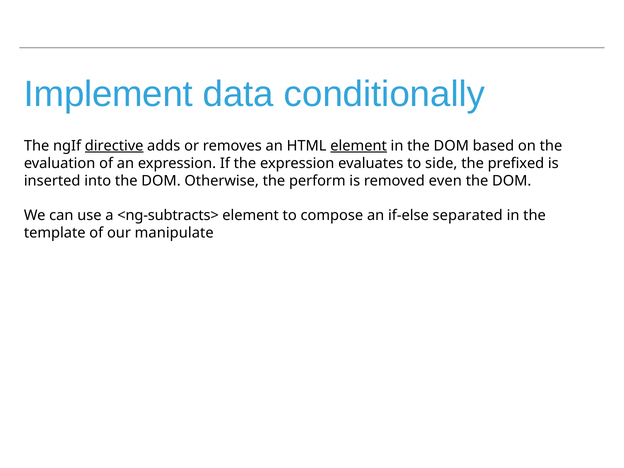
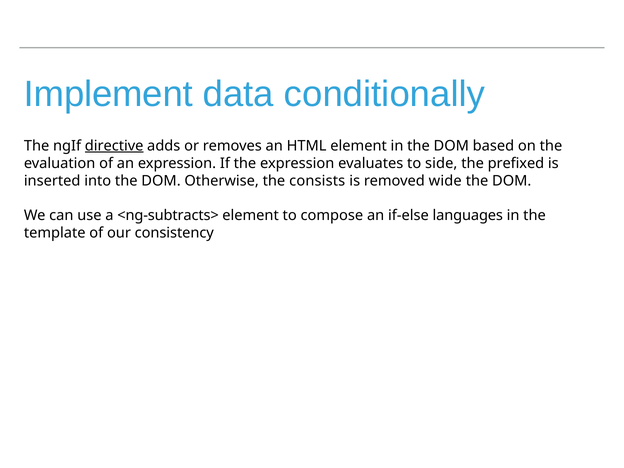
element at (359, 146) underline: present -> none
perform: perform -> consists
even: even -> wide
separated: separated -> languages
manipulate: manipulate -> consistency
